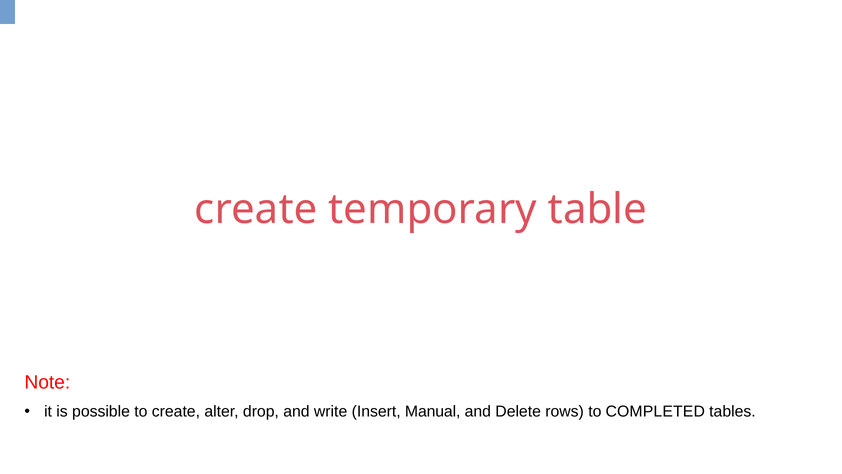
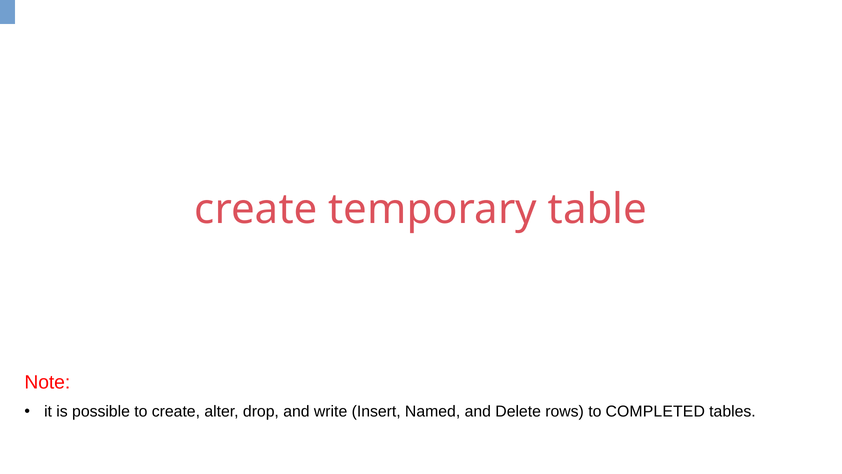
Manual: Manual -> Named
